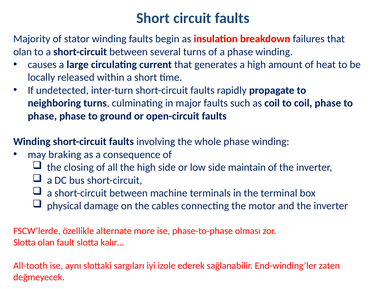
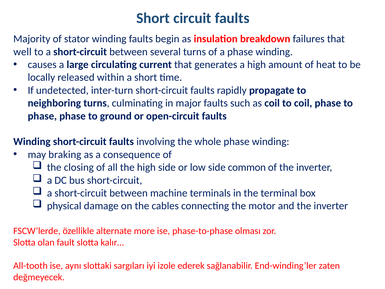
olan at (23, 52): olan -> well
maintain: maintain -> common
